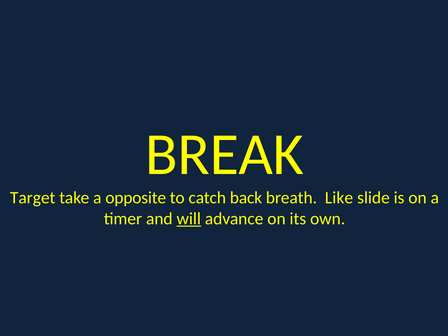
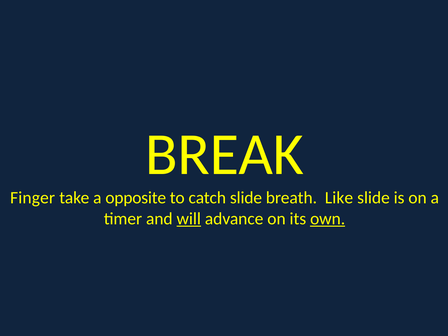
Target: Target -> Finger
catch back: back -> slide
own underline: none -> present
